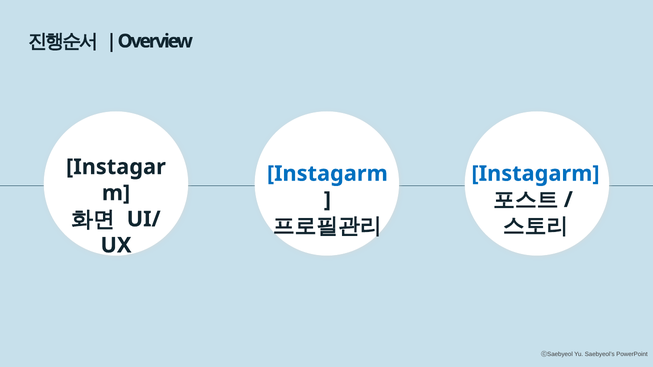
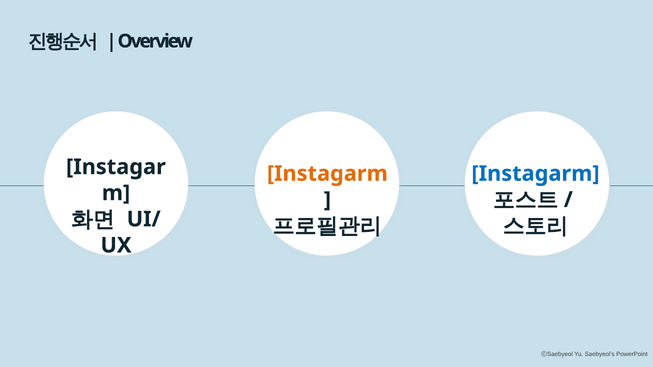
Instagarm at (327, 174) colour: blue -> orange
